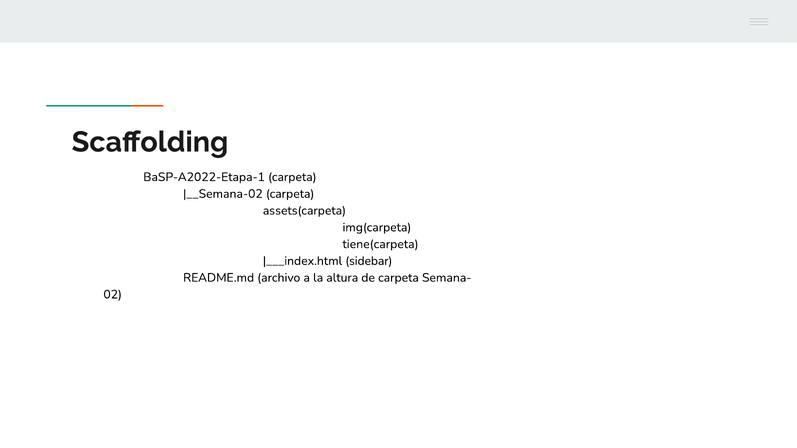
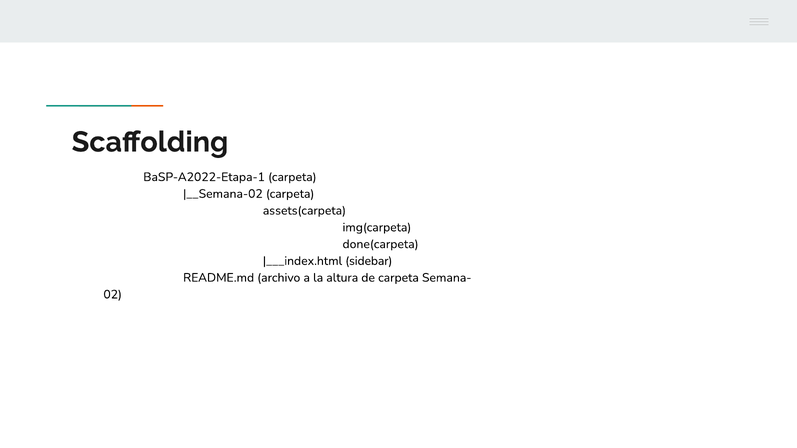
tiene(carpeta: tiene(carpeta -> done(carpeta
